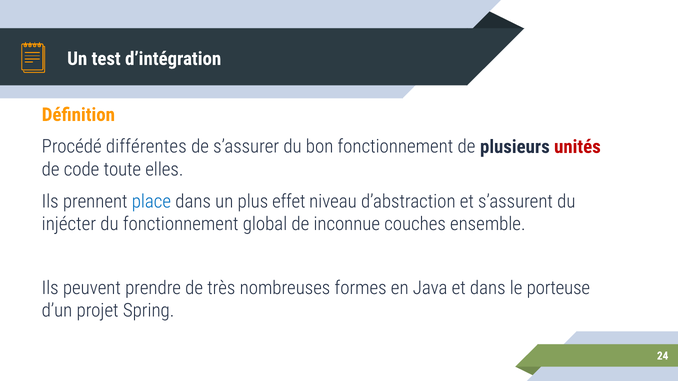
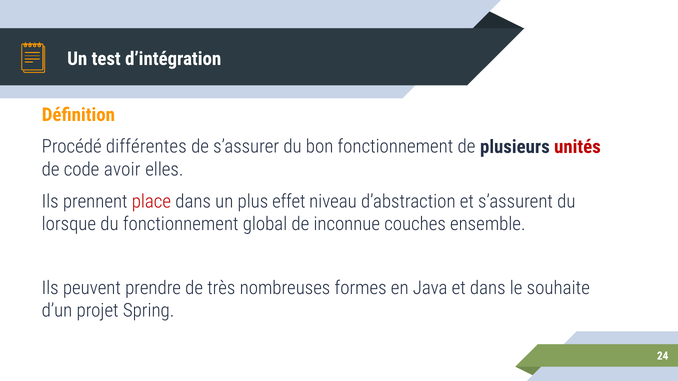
toute: toute -> avoir
place colour: blue -> red
injécter: injécter -> lorsque
porteuse: porteuse -> souhaite
